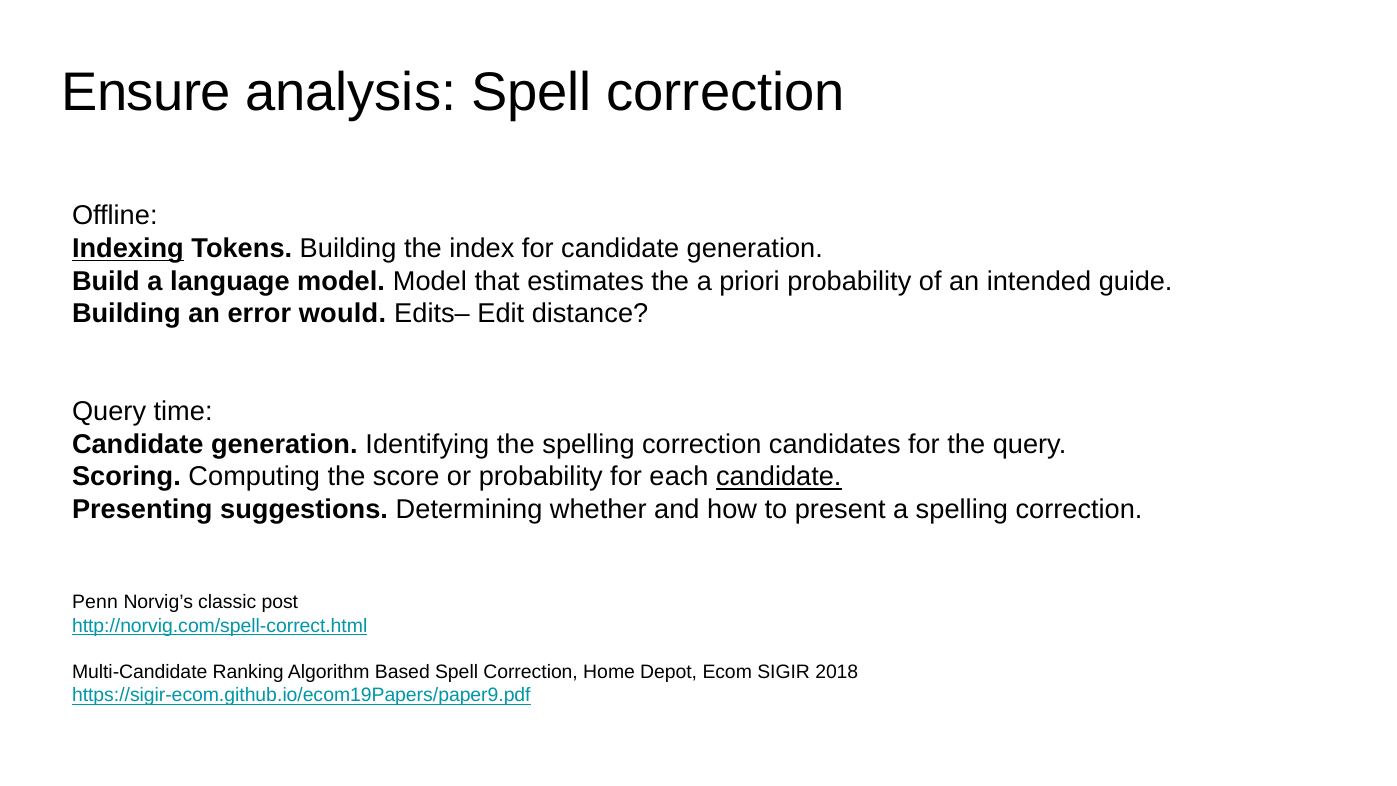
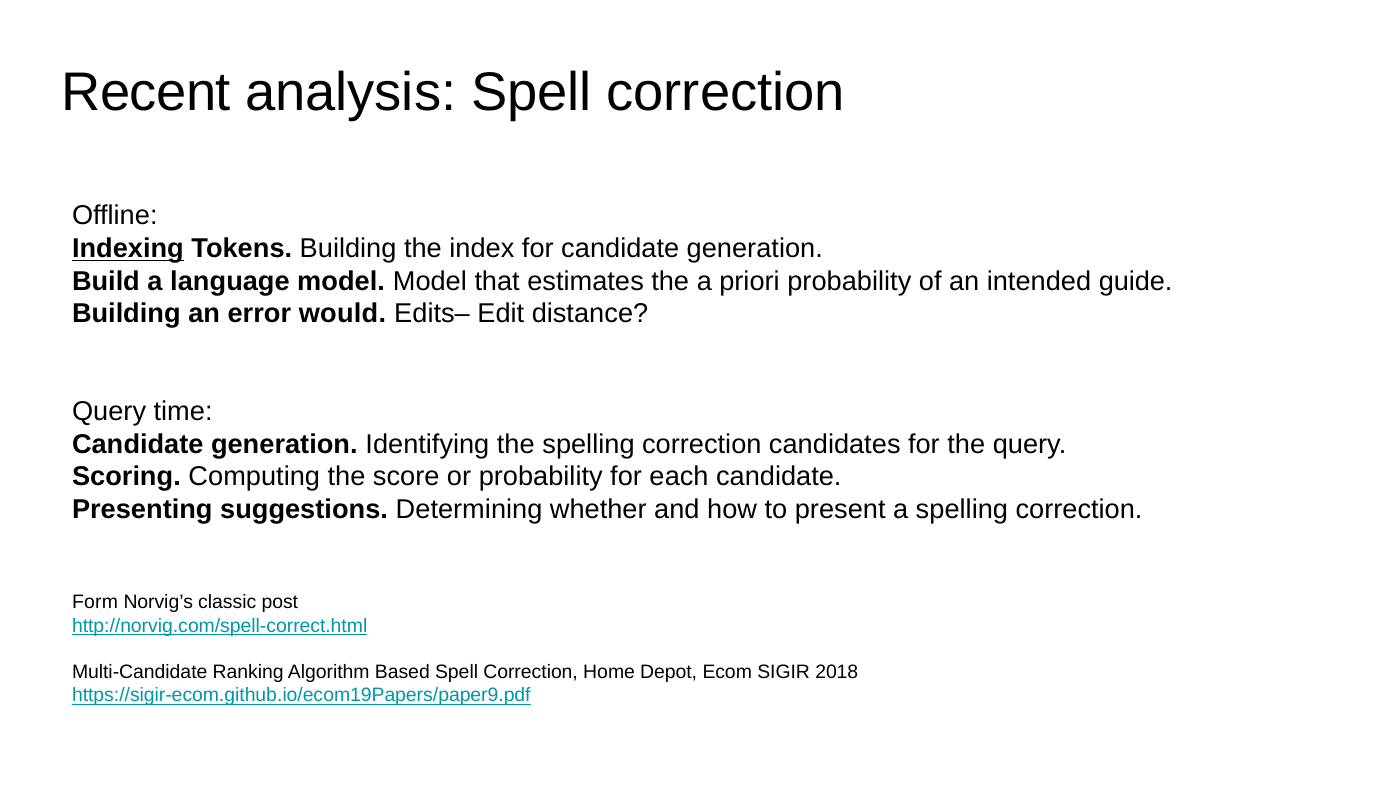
Ensure: Ensure -> Recent
candidate at (779, 477) underline: present -> none
Penn: Penn -> Form
